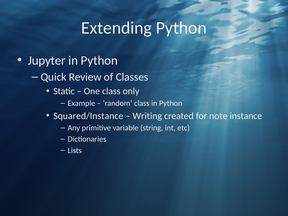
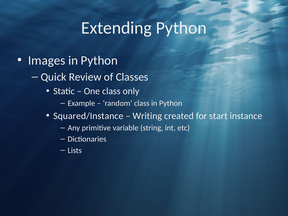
Jupyter: Jupyter -> Images
note: note -> start
